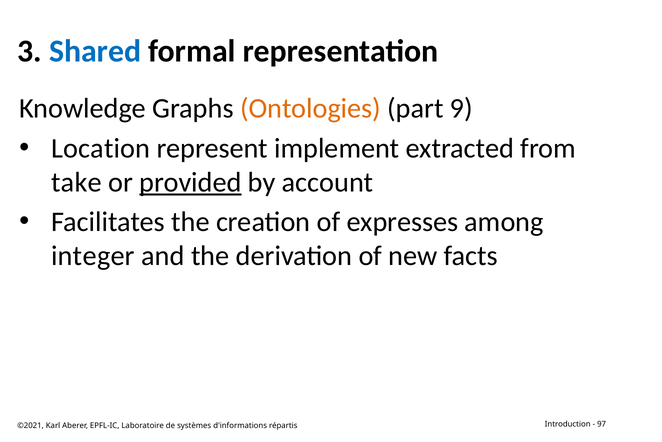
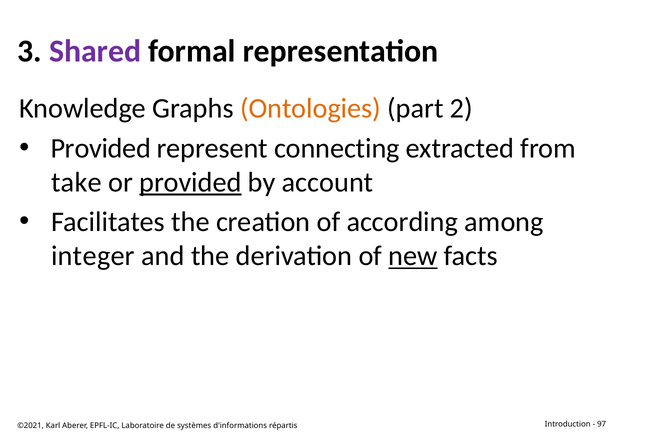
Shared colour: blue -> purple
9: 9 -> 2
Location at (101, 148): Location -> Provided
implement: implement -> connecting
expresses: expresses -> according
new underline: none -> present
